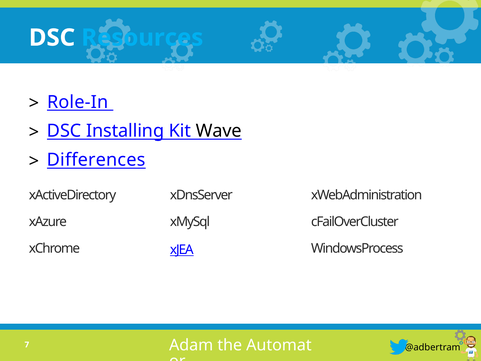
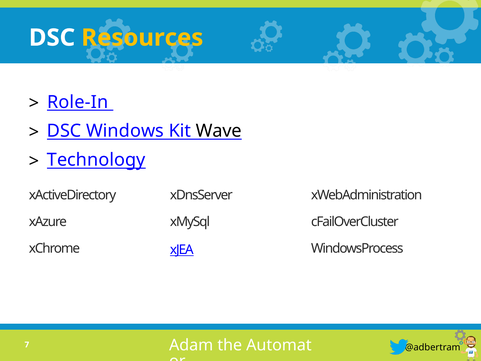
Resources colour: light blue -> yellow
Installing: Installing -> Windows
Differences: Differences -> Technology
